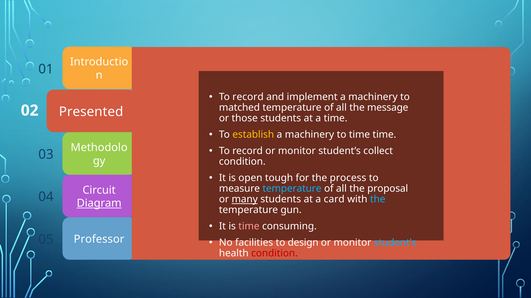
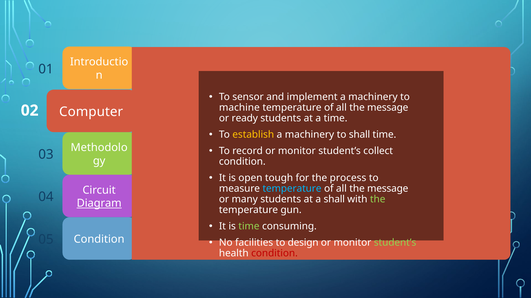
record at (248, 97): record -> sensor
matched: matched -> machine
Presented: Presented -> Computer
those: those -> ready
to time: time -> shall
proposal at (388, 189): proposal -> message
many underline: present -> none
a card: card -> shall
the at (378, 200) colour: light blue -> light green
time at (249, 227) colour: pink -> light green
Professor at (99, 240): Professor -> Condition
student’s at (395, 243) colour: light blue -> light green
